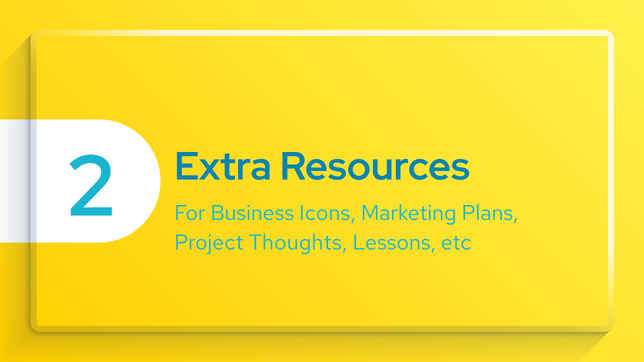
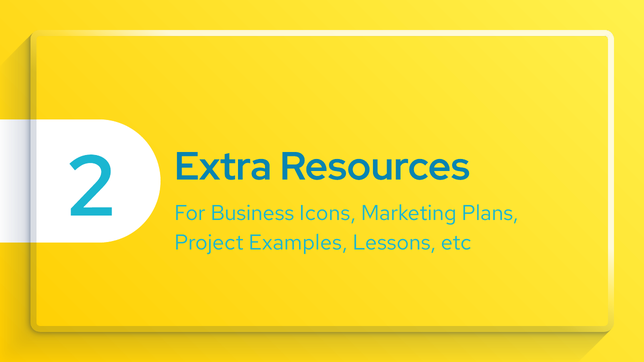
Thoughts: Thoughts -> Examples
